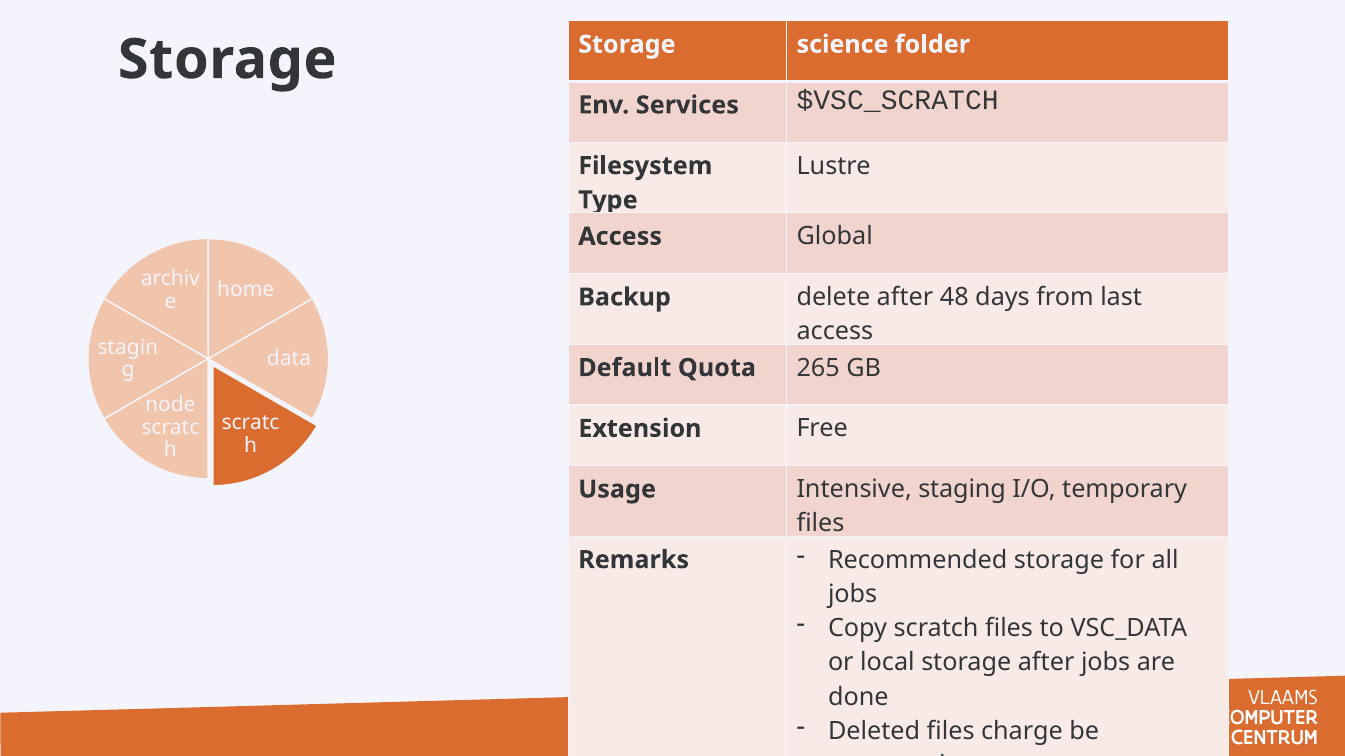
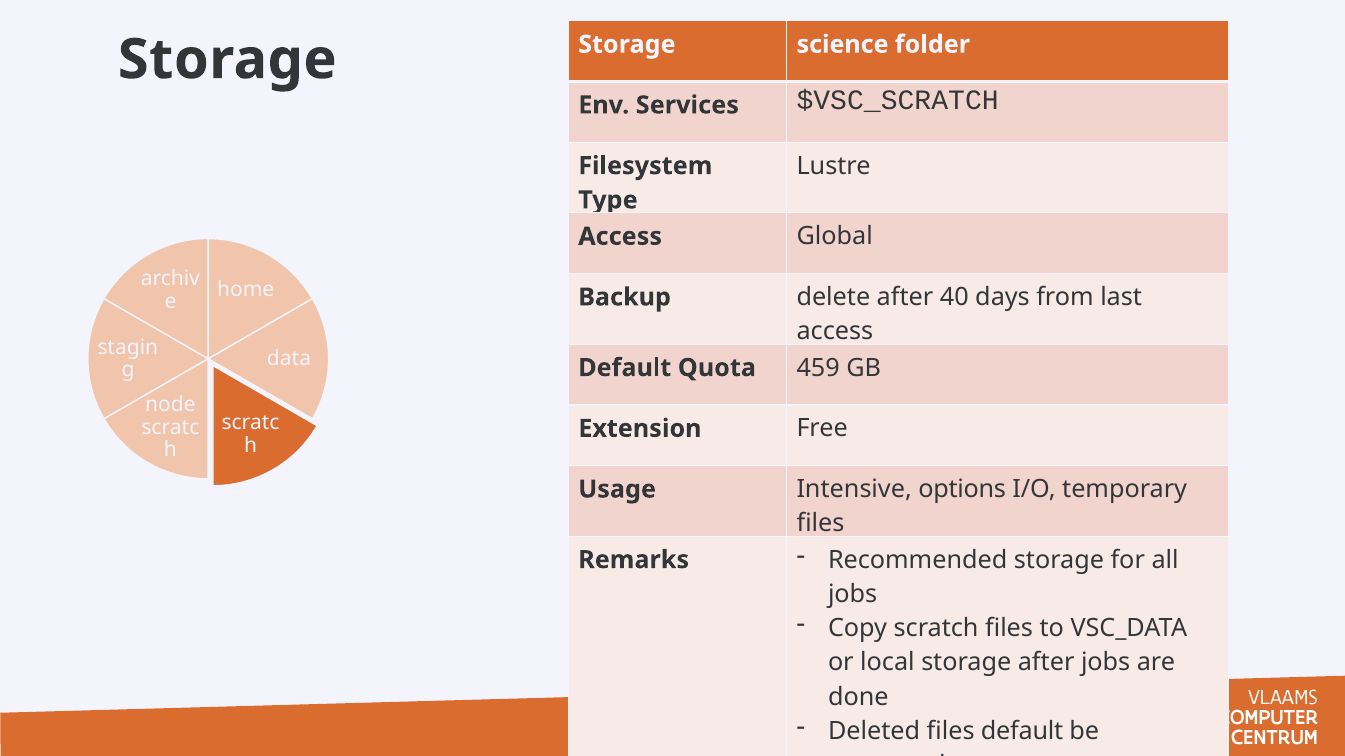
48: 48 -> 40
265: 265 -> 459
staging: staging -> options
files charge: charge -> default
